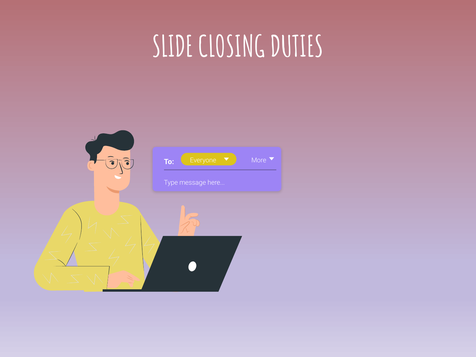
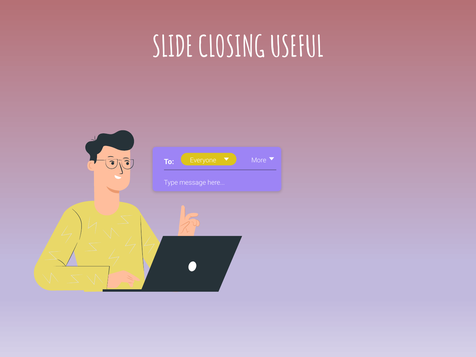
DUTIES: DUTIES -> USEFUL
